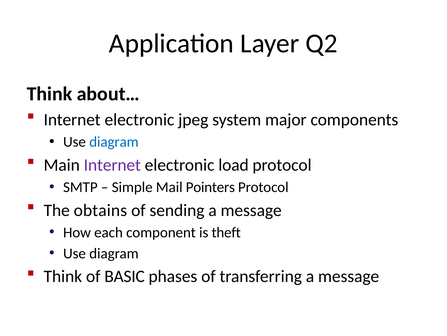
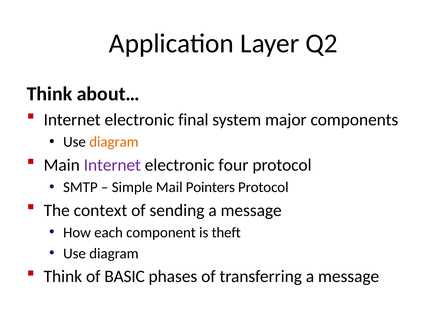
jpeg: jpeg -> final
diagram at (114, 142) colour: blue -> orange
load: load -> four
obtains: obtains -> context
